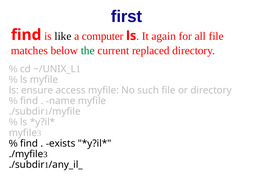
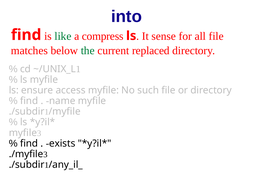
first: first -> into
like colour: black -> green
computer: computer -> compress
again: again -> sense
